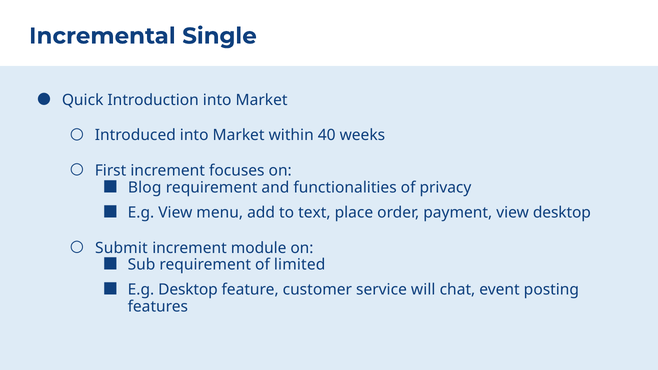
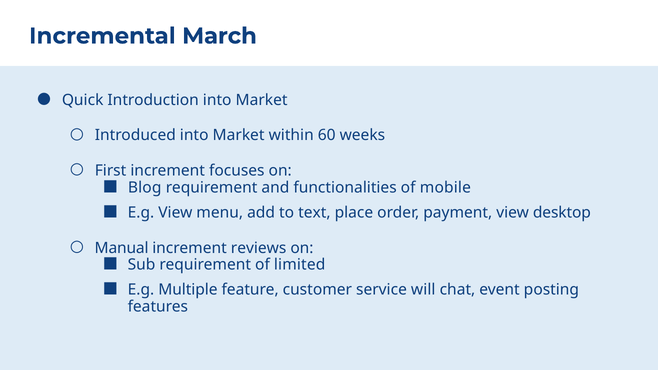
Single: Single -> March
40: 40 -> 60
privacy: privacy -> mobile
Submit: Submit -> Manual
module: module -> reviews
E.g Desktop: Desktop -> Multiple
